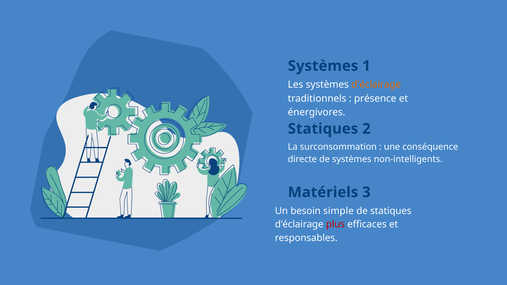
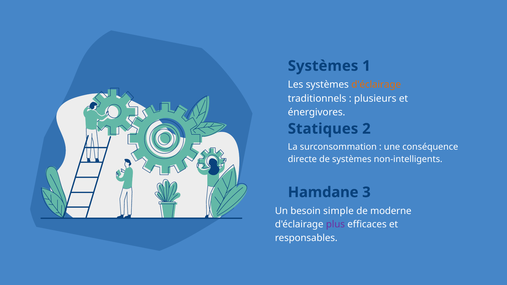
présence: présence -> plusieurs
Matériels: Matériels -> Hamdane
de statiques: statiques -> moderne
plus colour: red -> purple
